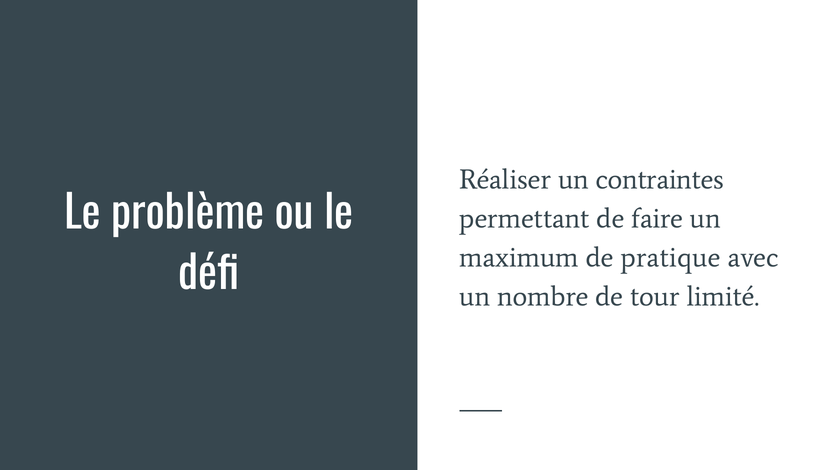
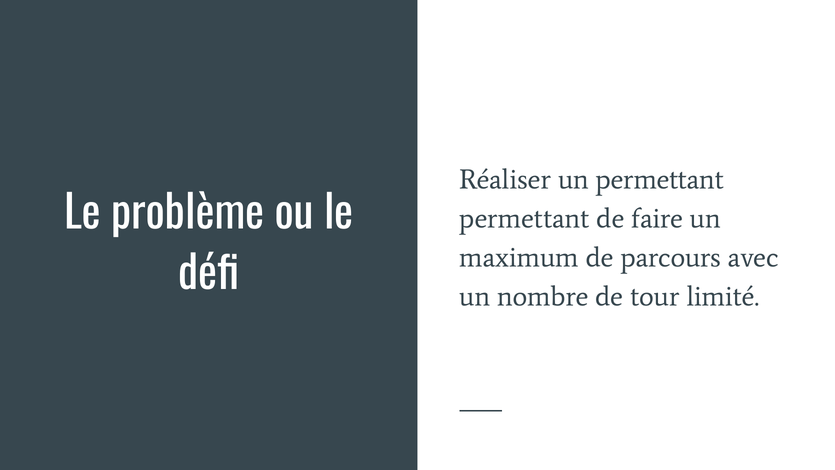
un contraintes: contraintes -> permettant
pratique: pratique -> parcours
